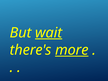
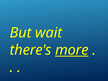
wait underline: present -> none
